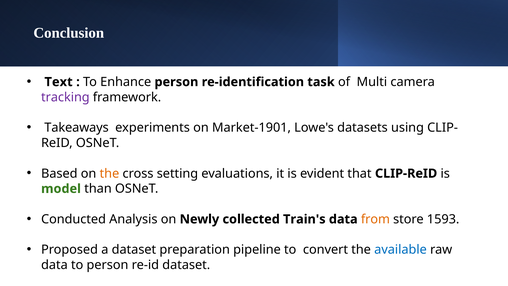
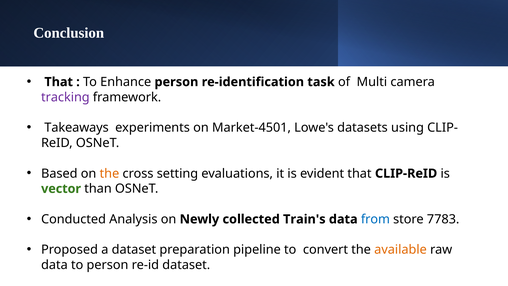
Text at (59, 82): Text -> That
Market-1901: Market-1901 -> Market-4501
model: model -> vector
from colour: orange -> blue
1593: 1593 -> 7783
available colour: blue -> orange
